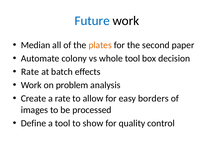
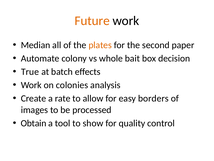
Future colour: blue -> orange
whole tool: tool -> bait
Rate at (30, 72): Rate -> True
problem: problem -> colonies
Define: Define -> Obtain
